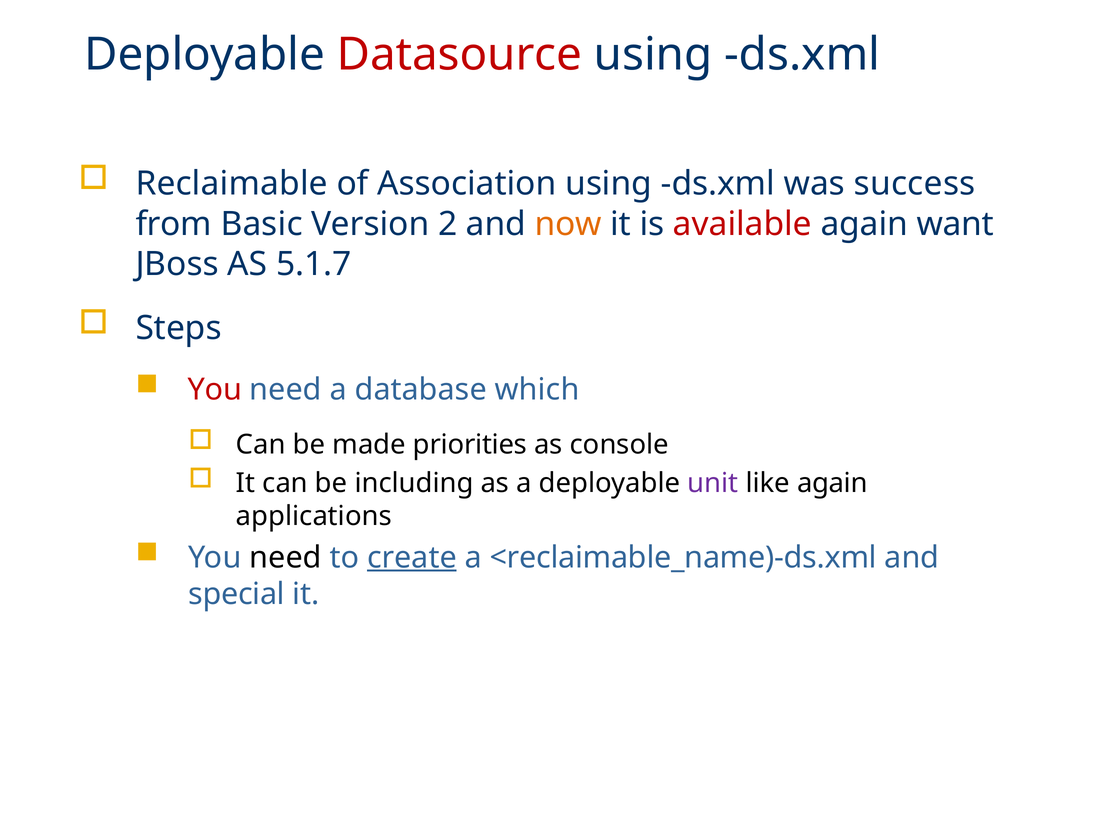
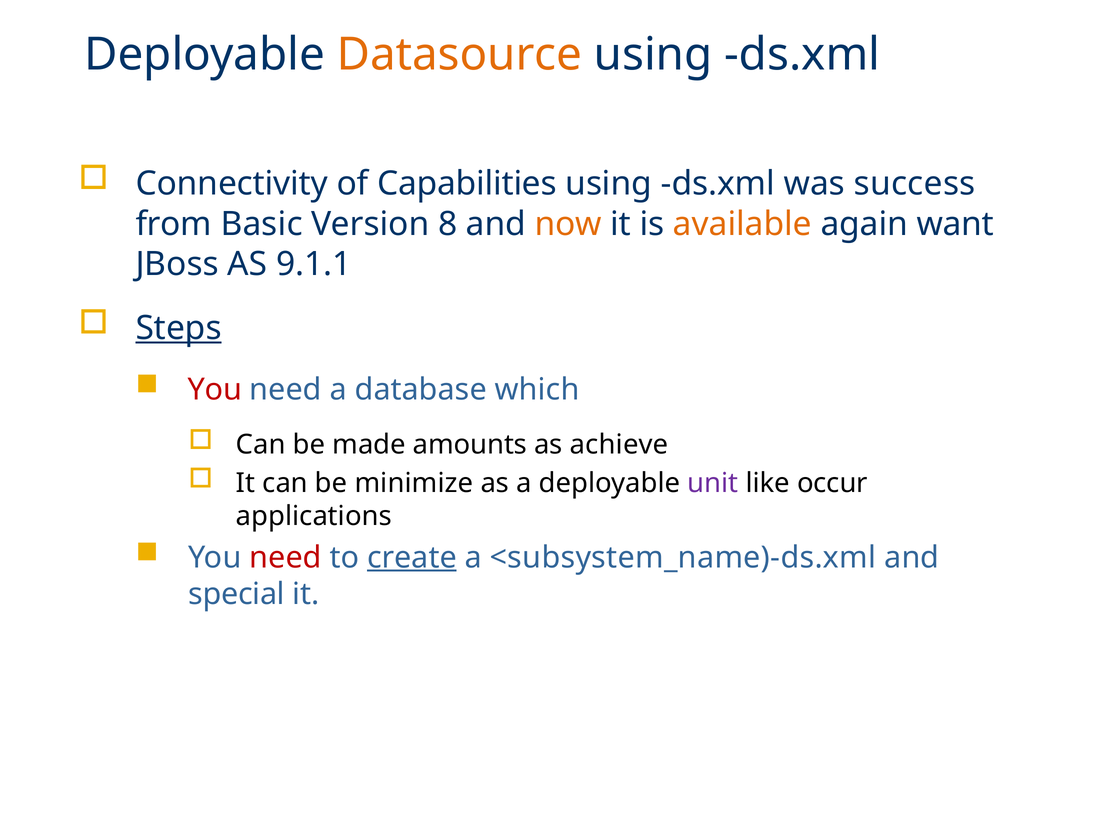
Datasource colour: red -> orange
Reclaimable: Reclaimable -> Connectivity
Association: Association -> Capabilities
2: 2 -> 8
available colour: red -> orange
5.1.7: 5.1.7 -> 9.1.1
Steps underline: none -> present
priorities: priorities -> amounts
console: console -> achieve
including: including -> minimize
like again: again -> occur
need at (285, 557) colour: black -> red
<reclaimable_name)-ds.xml: <reclaimable_name)-ds.xml -> <subsystem_name)-ds.xml
